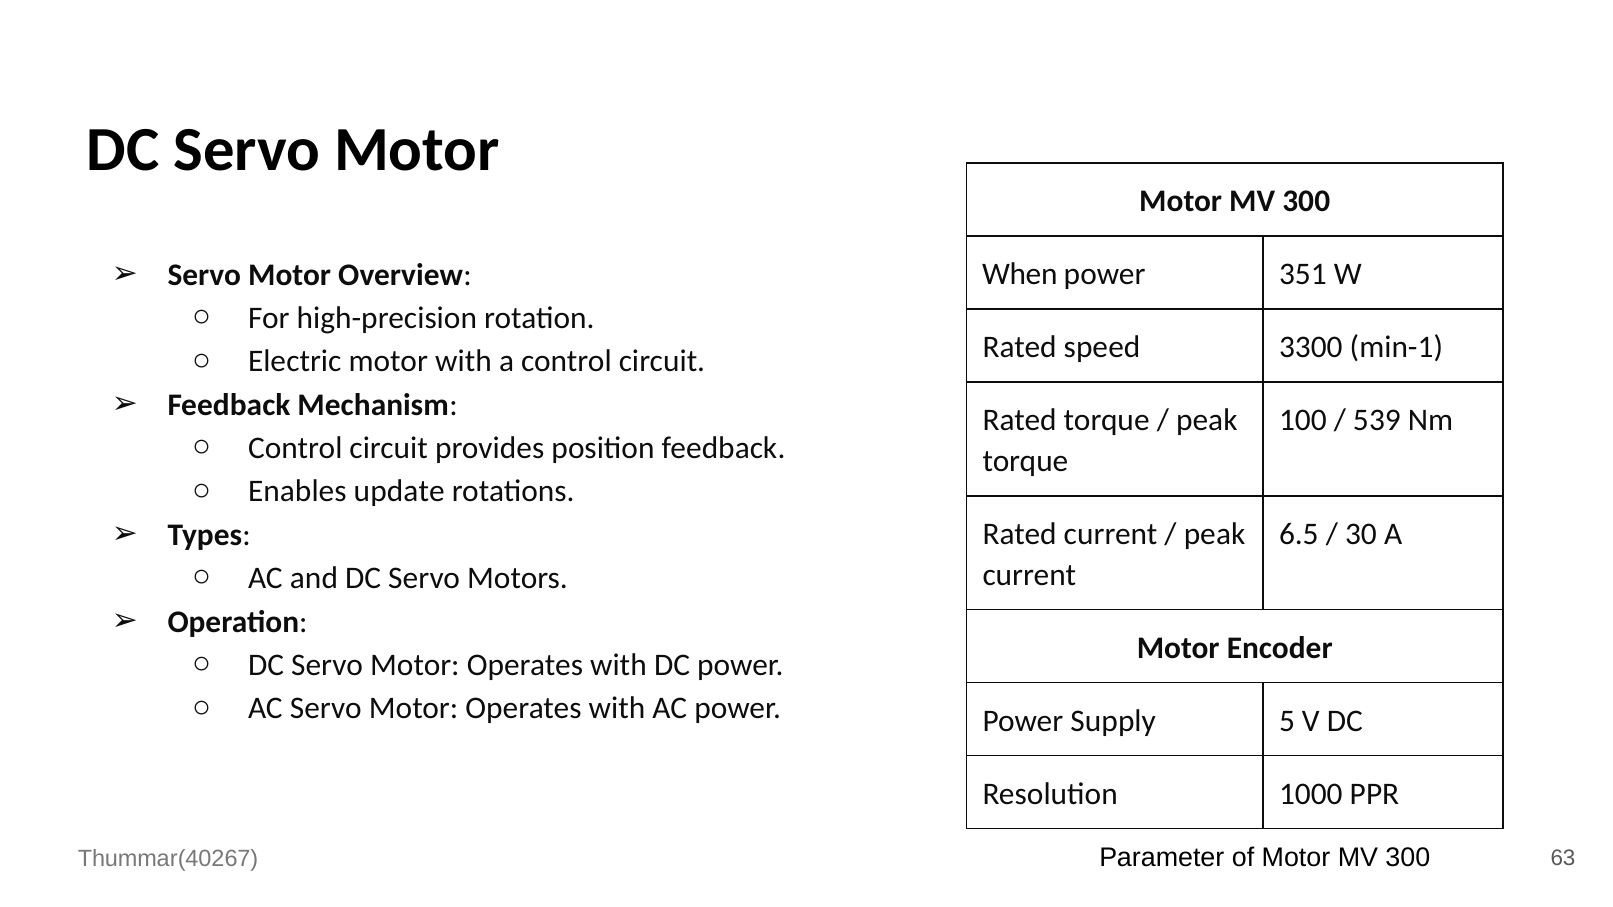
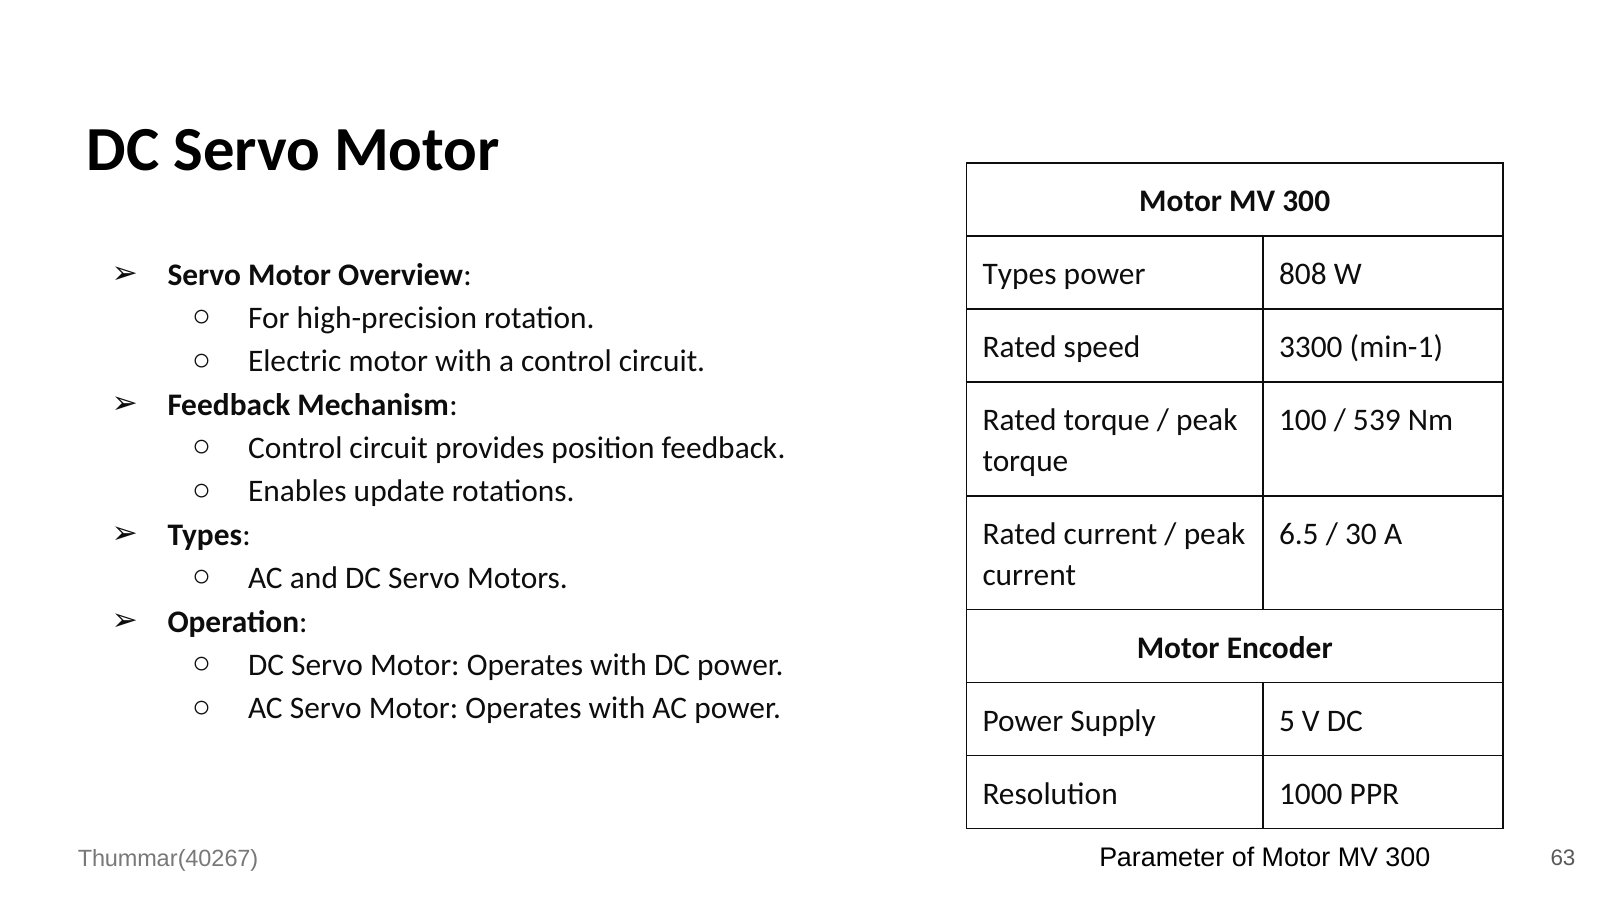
When at (1020, 274): When -> Types
351: 351 -> 808
